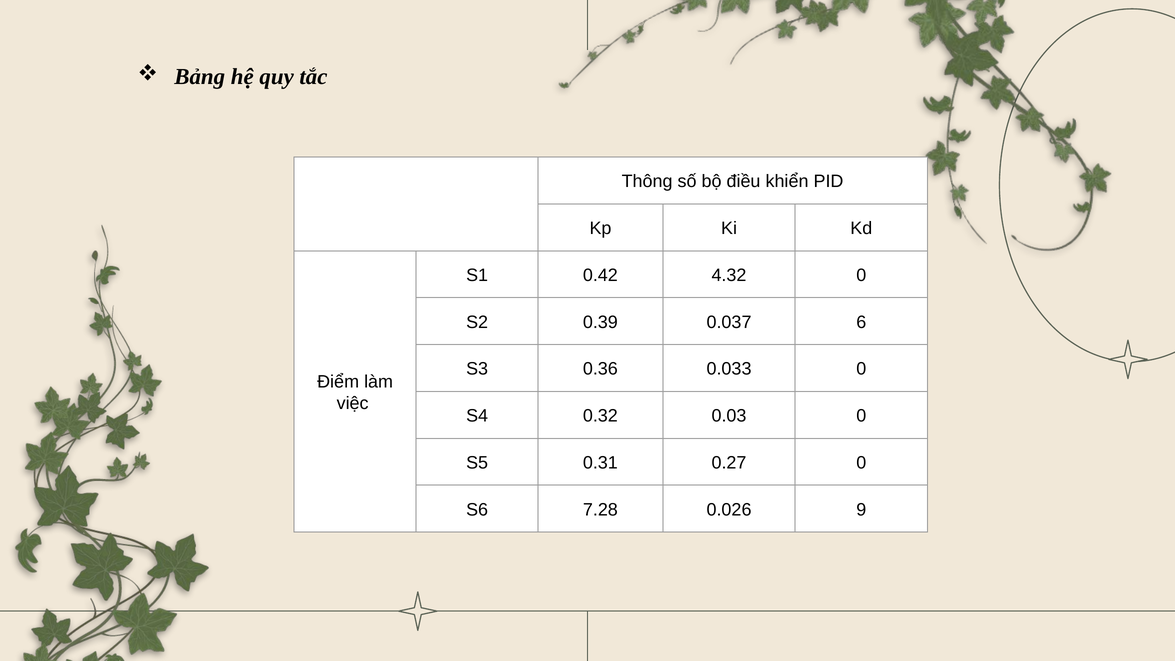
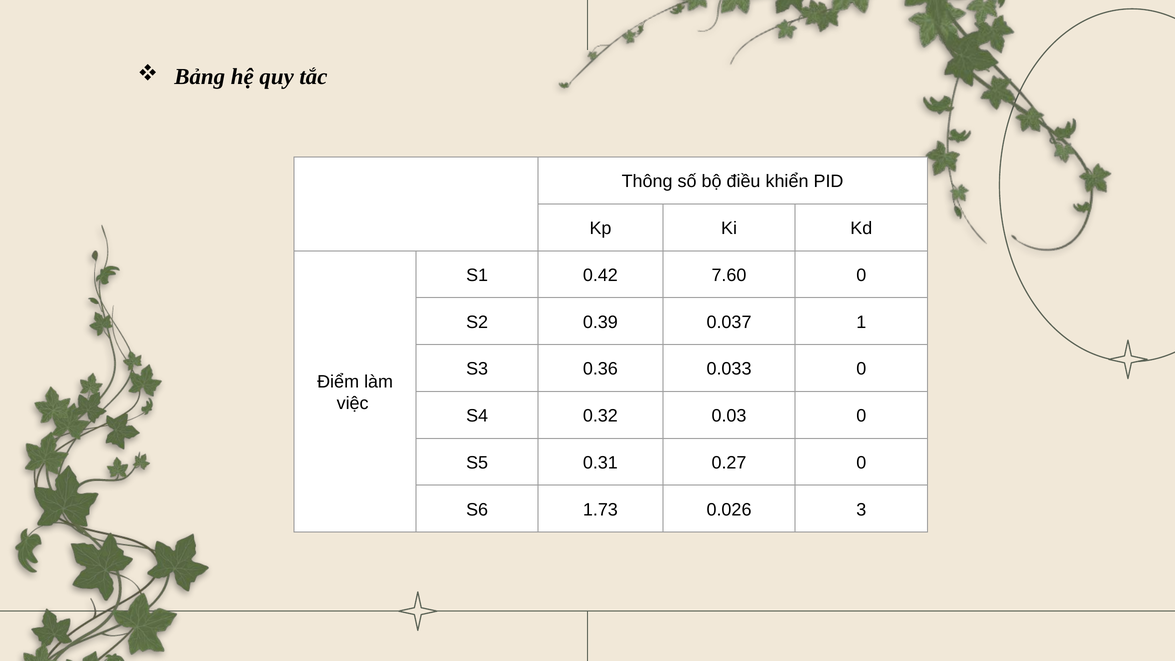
4.32: 4.32 -> 7.60
6: 6 -> 1
7.28: 7.28 -> 1.73
9: 9 -> 3
